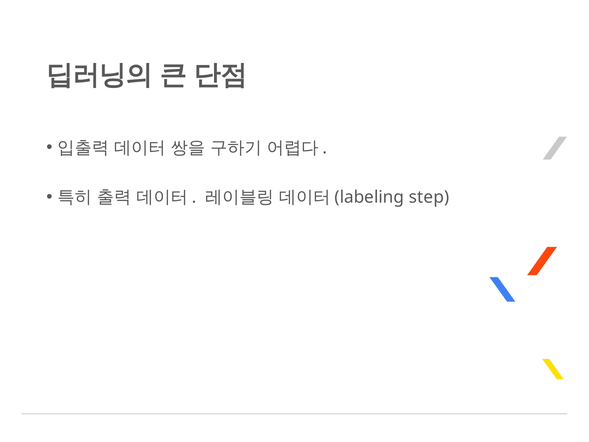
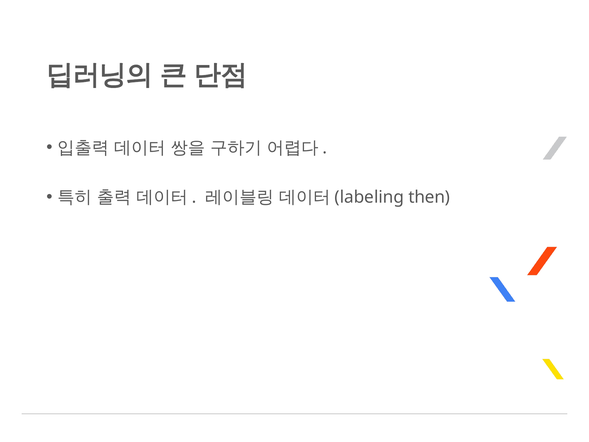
step: step -> then
